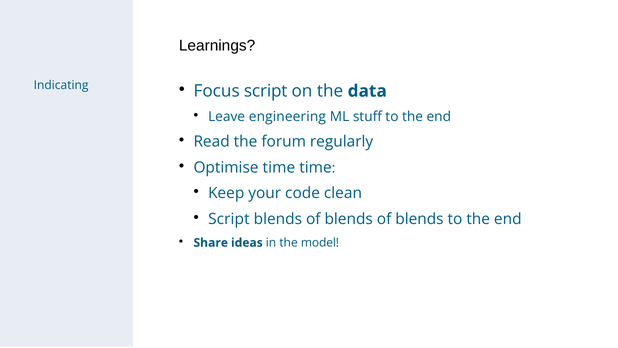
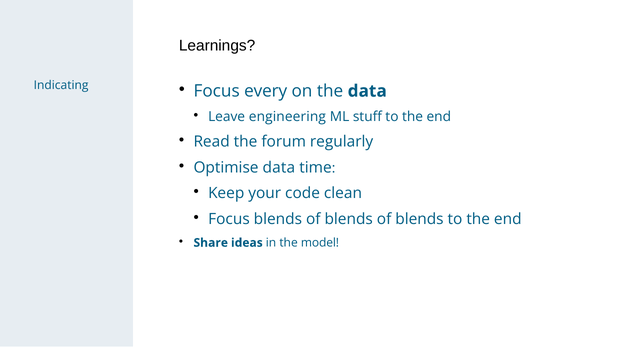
Focus script: script -> every
Optimise time: time -> data
Script at (229, 219): Script -> Focus
